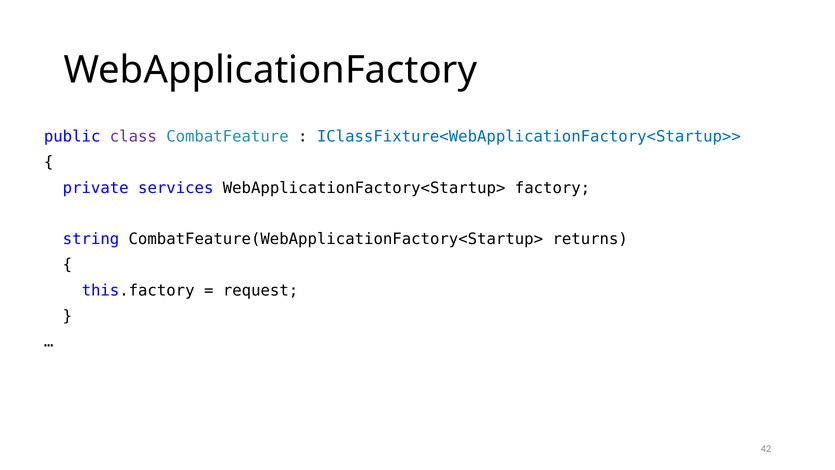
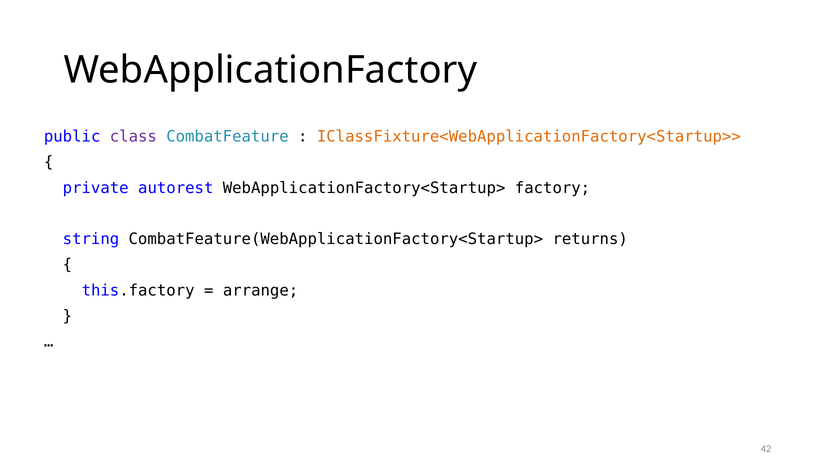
IClassFixture<WebApplicationFactory<Startup>> colour: blue -> orange
services: services -> autorest
request: request -> arrange
